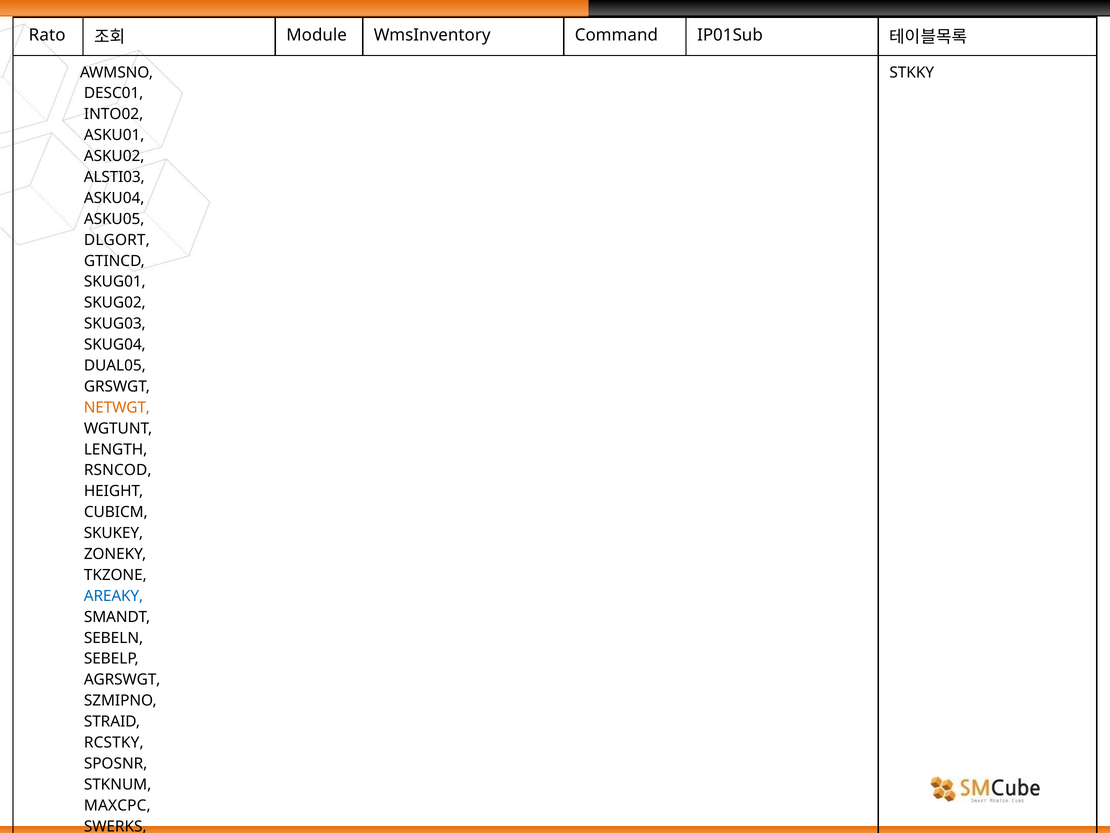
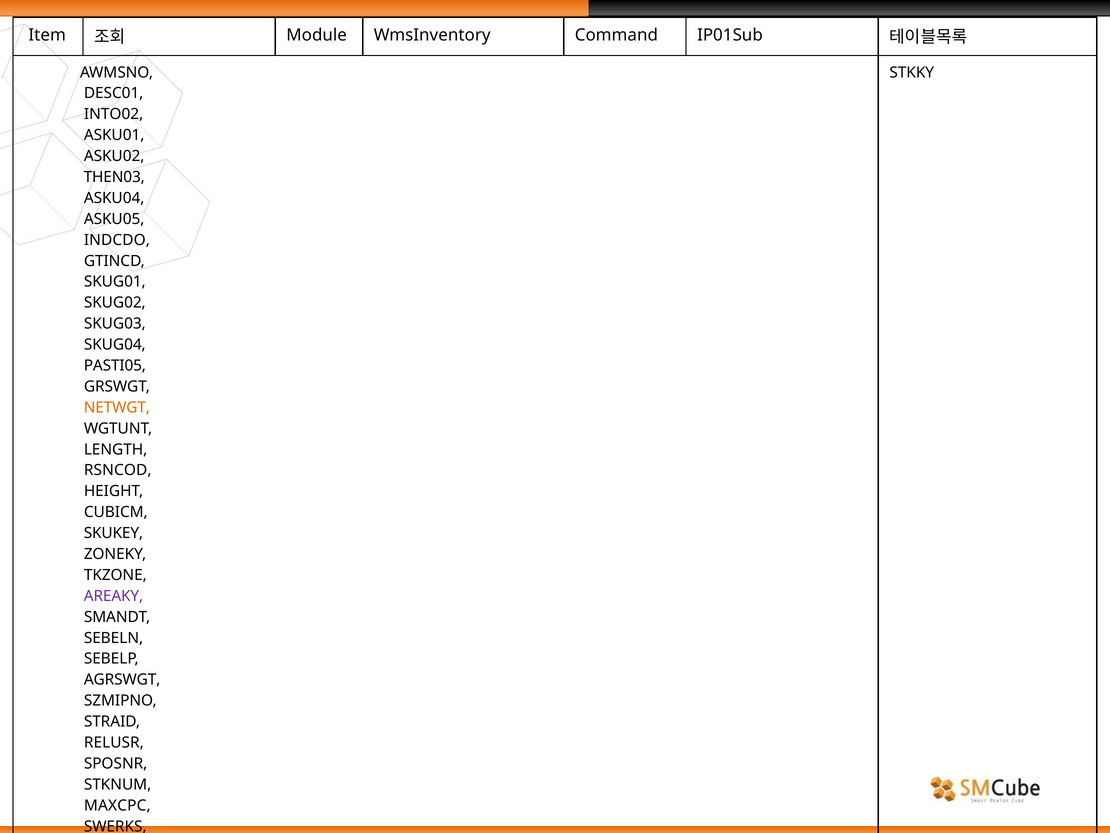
Rato: Rato -> Item
ALSTI03: ALSTI03 -> THEN03
DLGORT: DLGORT -> INDCDO
DUAL05: DUAL05 -> PASTI05
AREAKY colour: blue -> purple
RCSTKY: RCSTKY -> RELUSR
